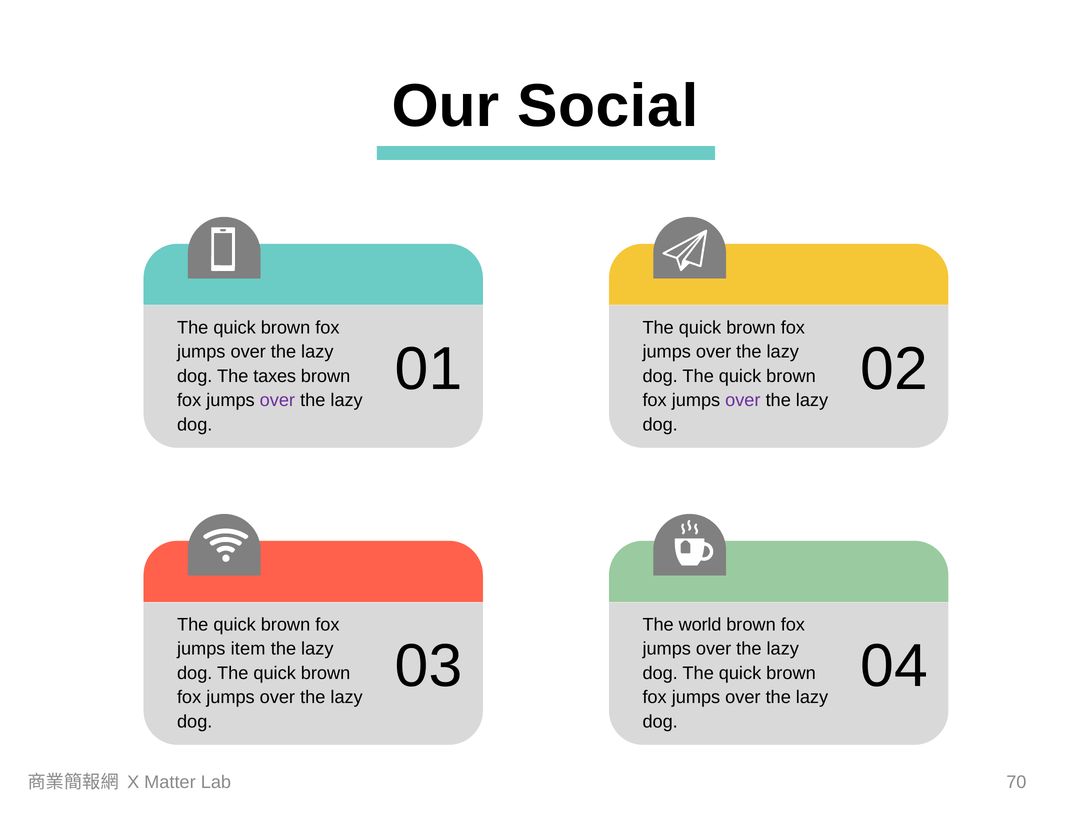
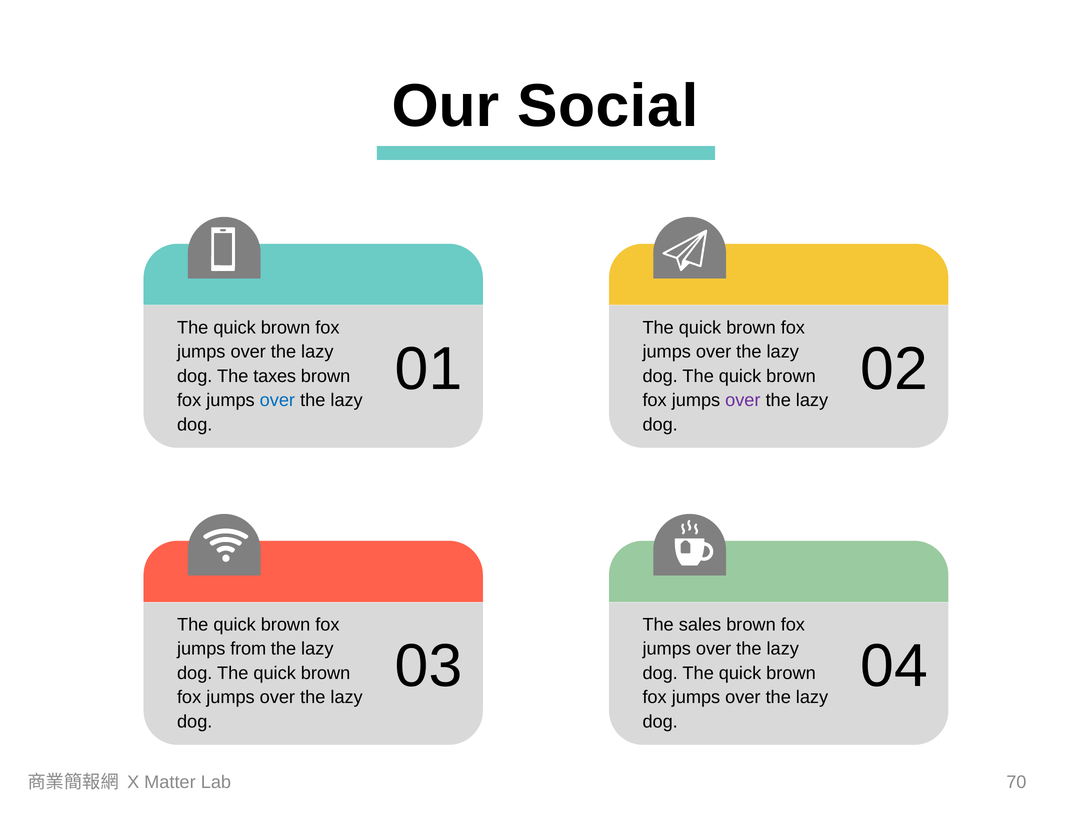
over at (277, 400) colour: purple -> blue
world: world -> sales
item: item -> from
